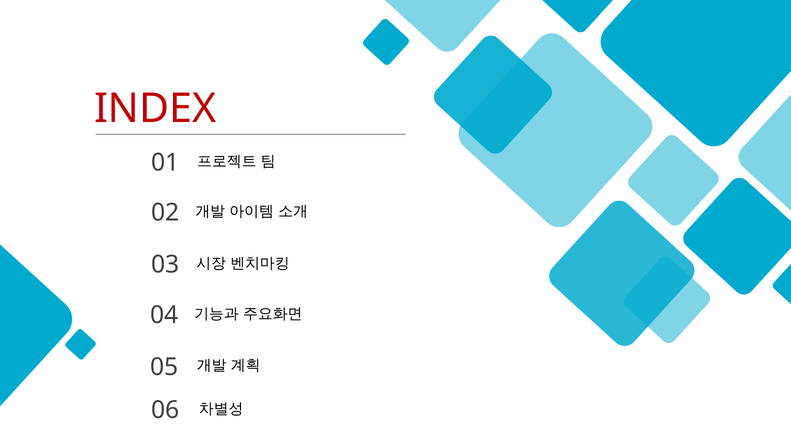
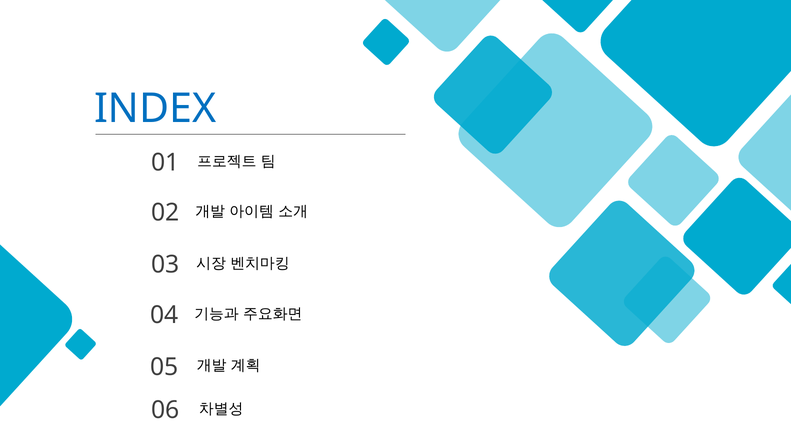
INDEX colour: red -> blue
